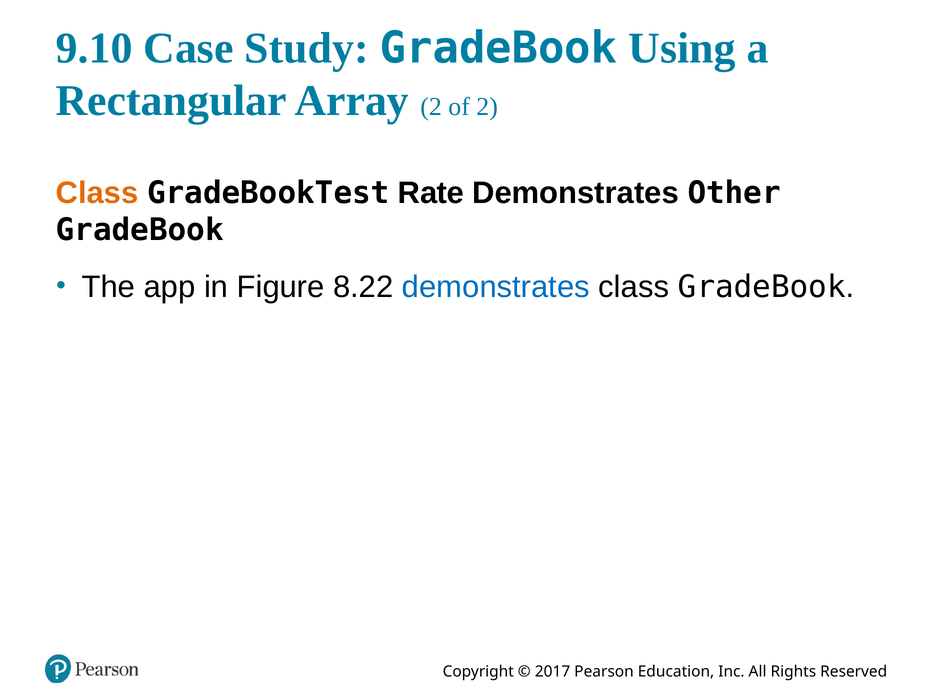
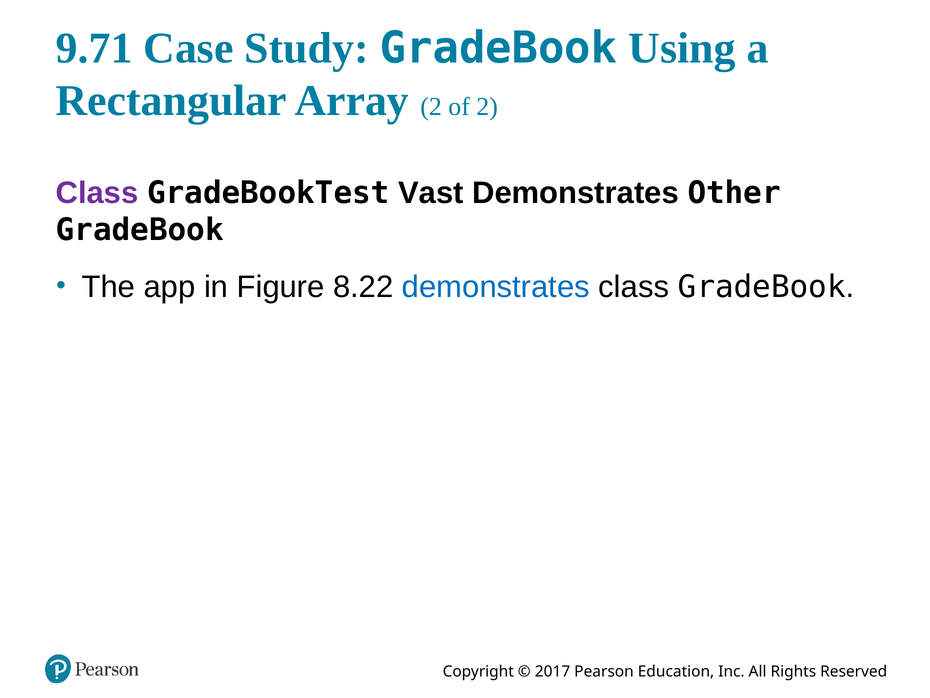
9.10: 9.10 -> 9.71
Class at (97, 193) colour: orange -> purple
Rate: Rate -> Vast
